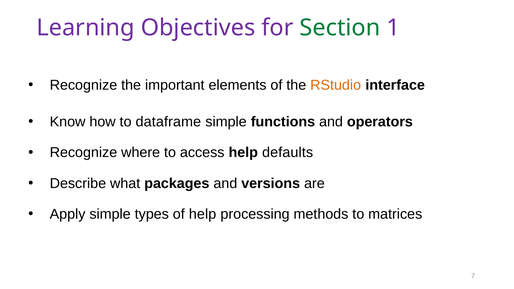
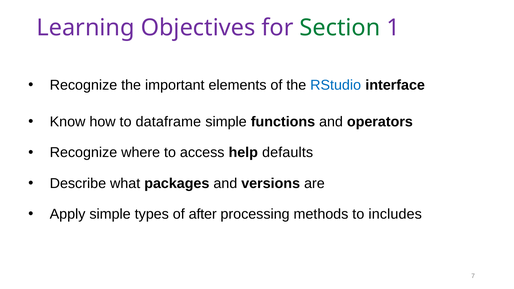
RStudio colour: orange -> blue
of help: help -> after
matrices: matrices -> includes
